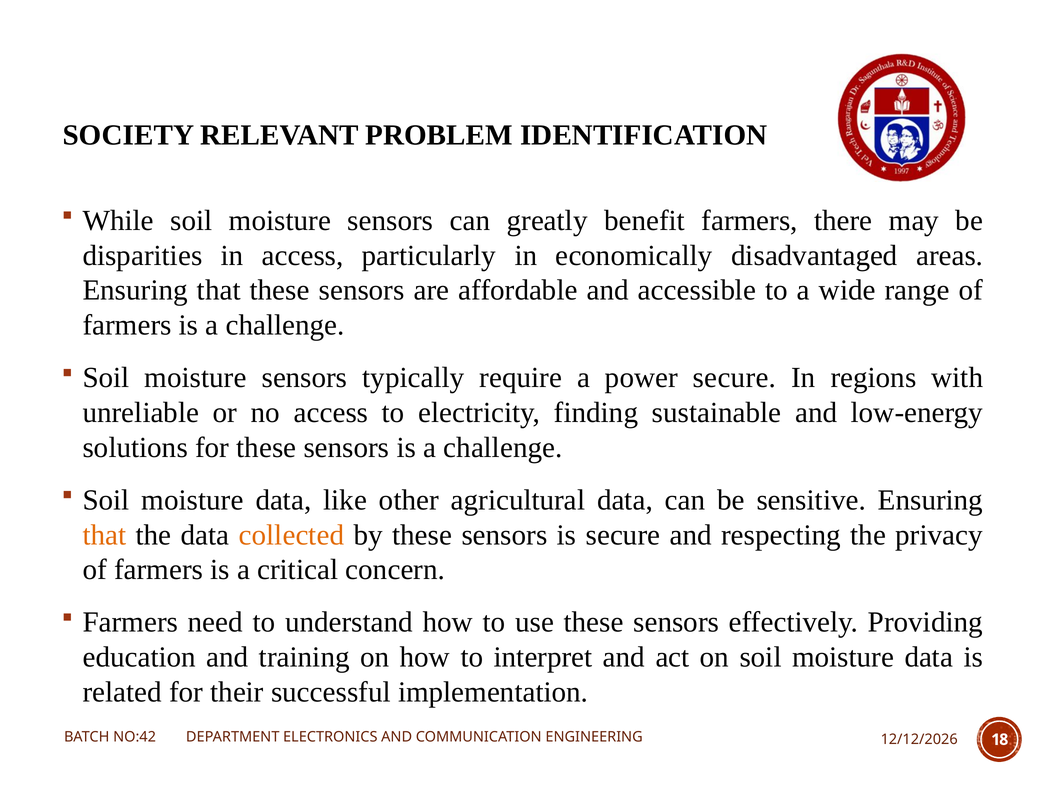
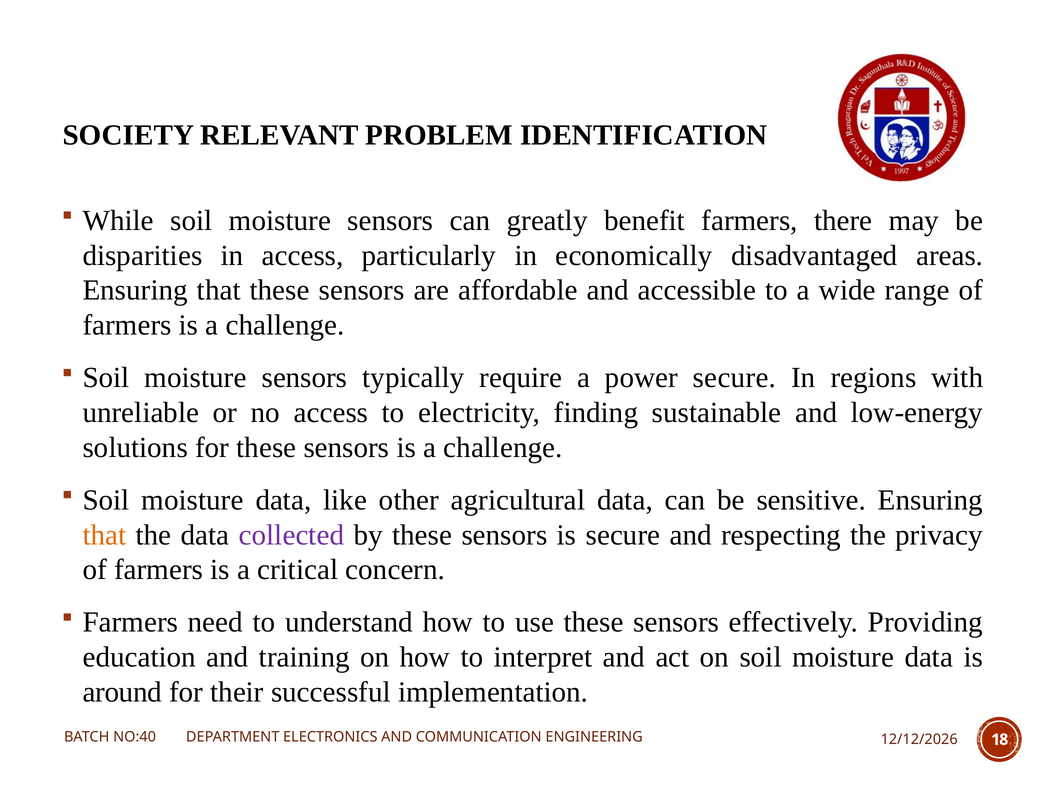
collected colour: orange -> purple
related: related -> around
NO:42: NO:42 -> NO:40
